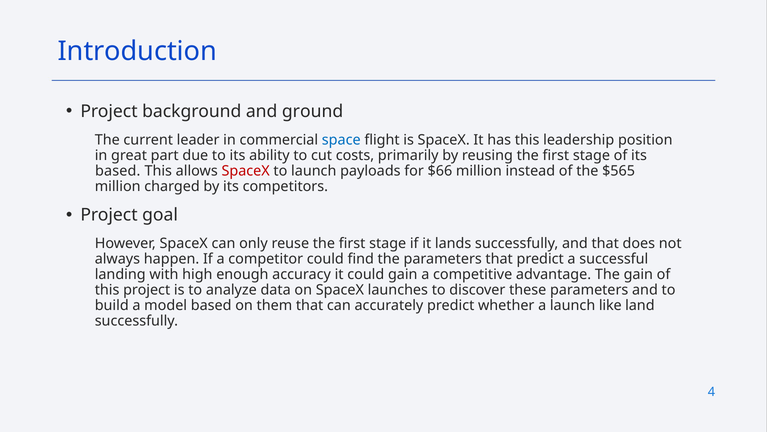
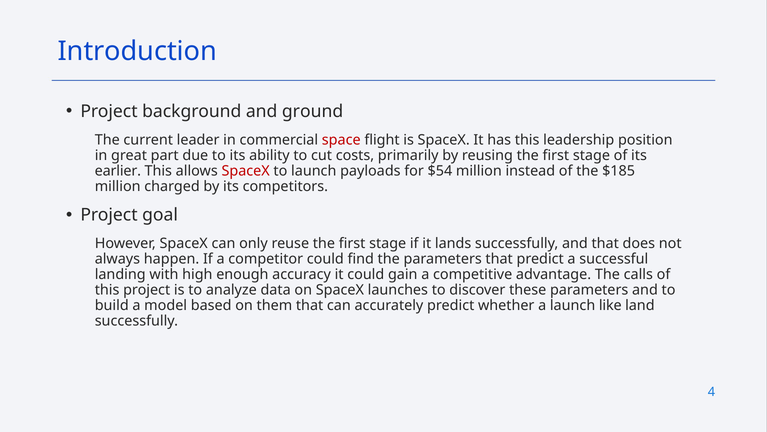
space colour: blue -> red
based at (118, 171): based -> earlier
$66: $66 -> $54
$565: $565 -> $185
The gain: gain -> calls
